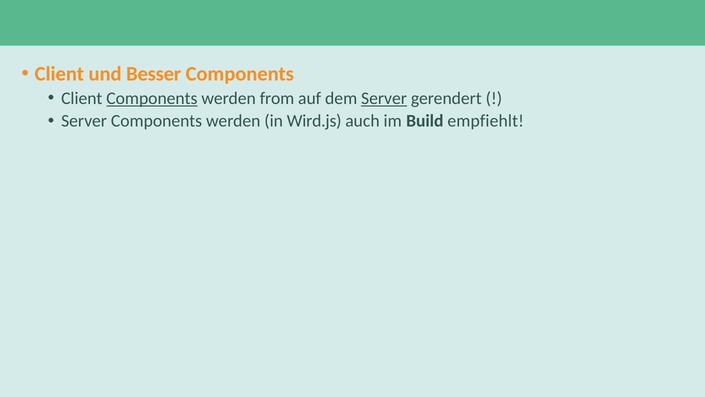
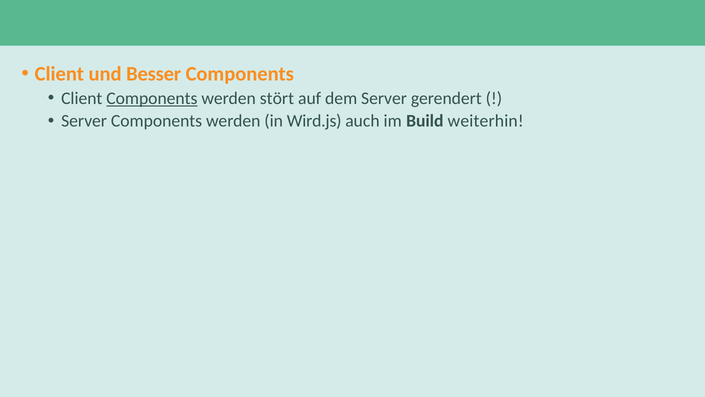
from: from -> stört
Server at (384, 98) underline: present -> none
empfiehlt: empfiehlt -> weiterhin
